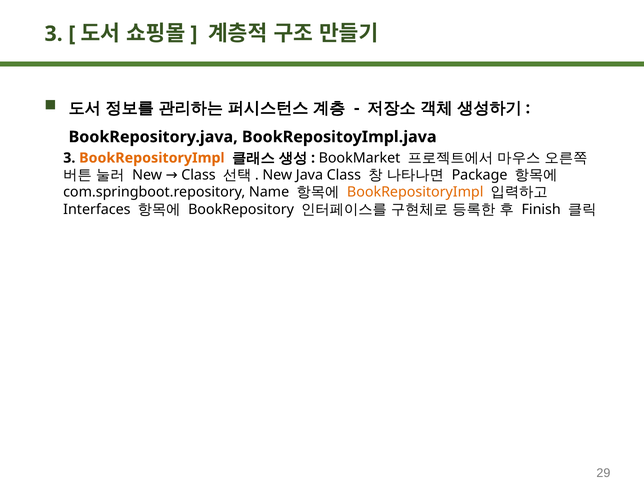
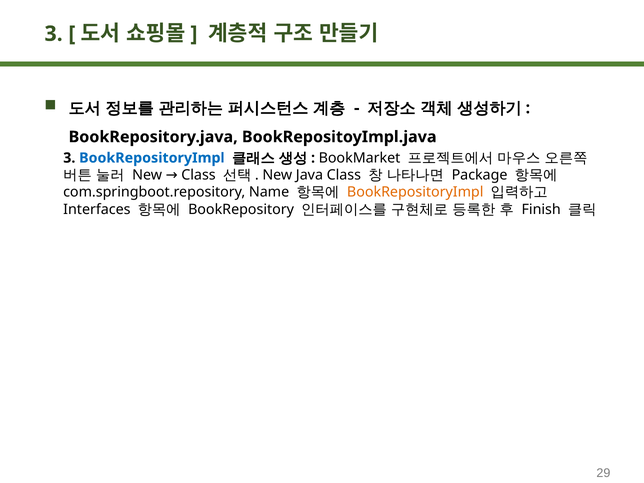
BookRepositoryImpl at (152, 158) colour: orange -> blue
